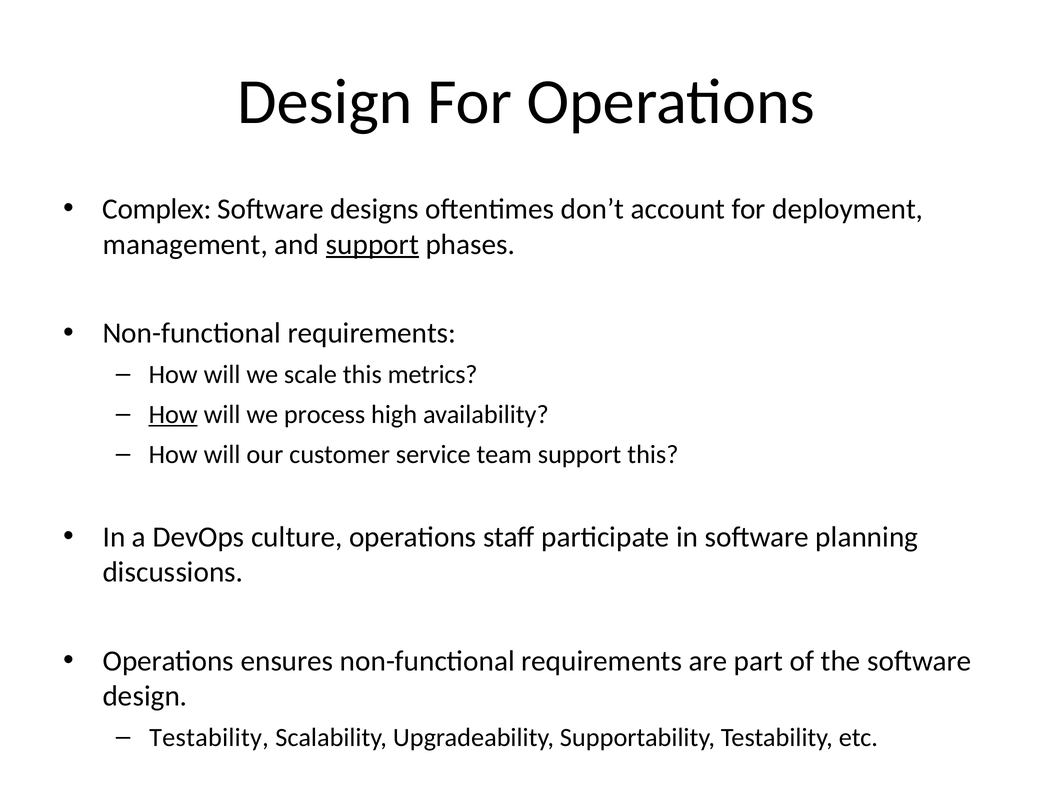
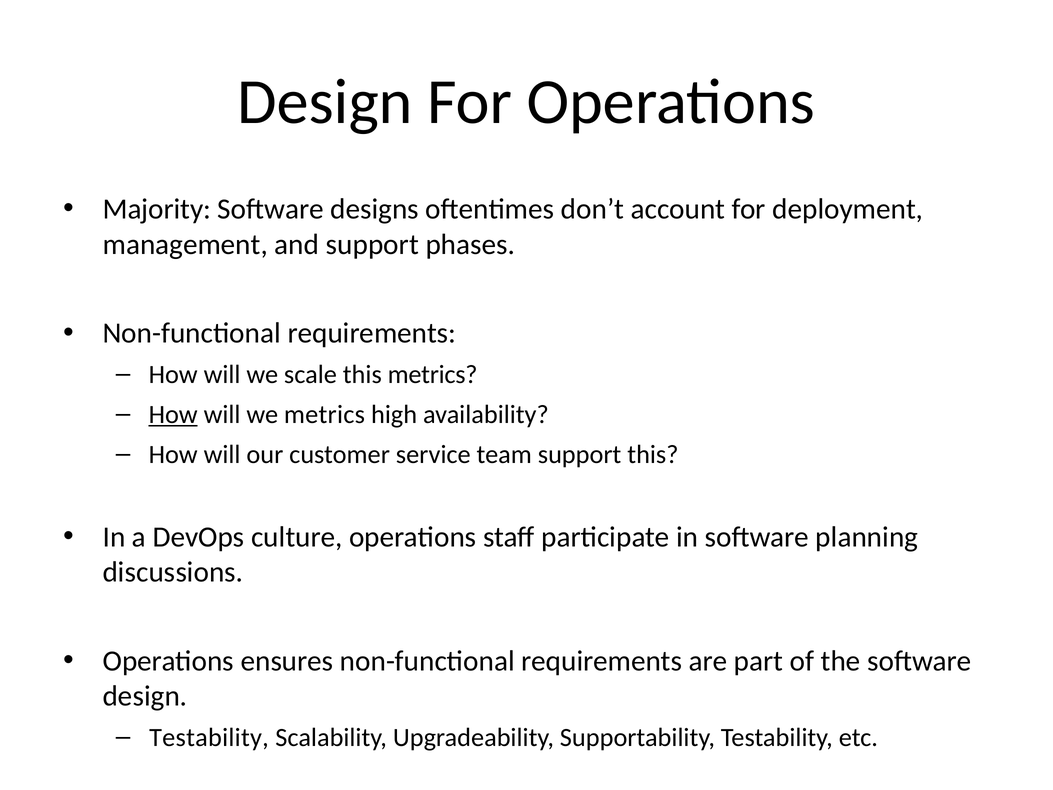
Complex: Complex -> Majority
support at (372, 244) underline: present -> none
we process: process -> metrics
